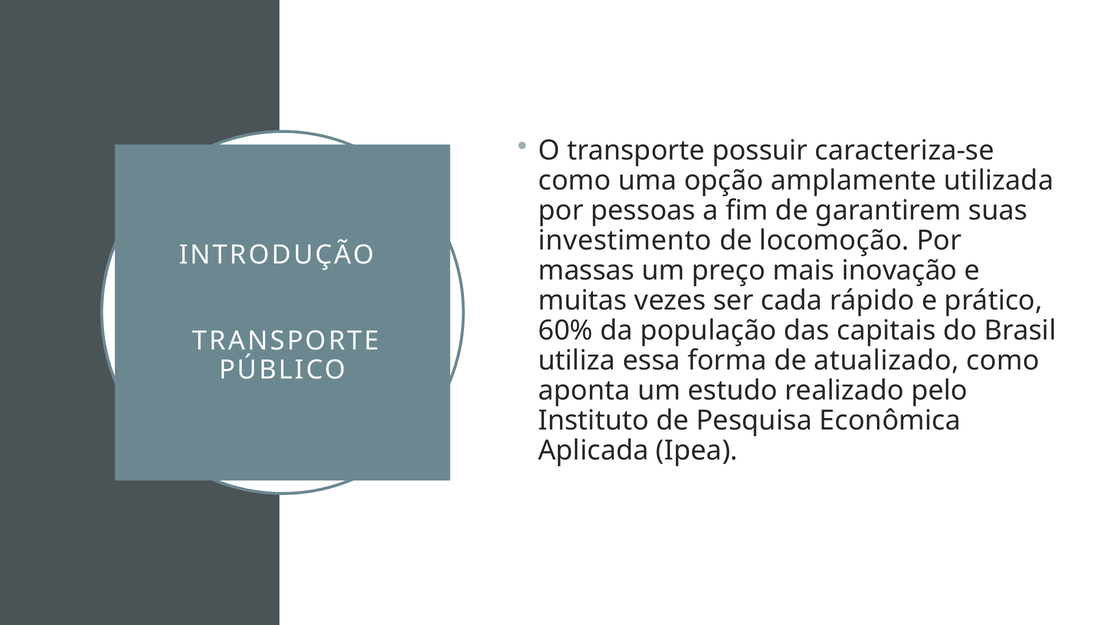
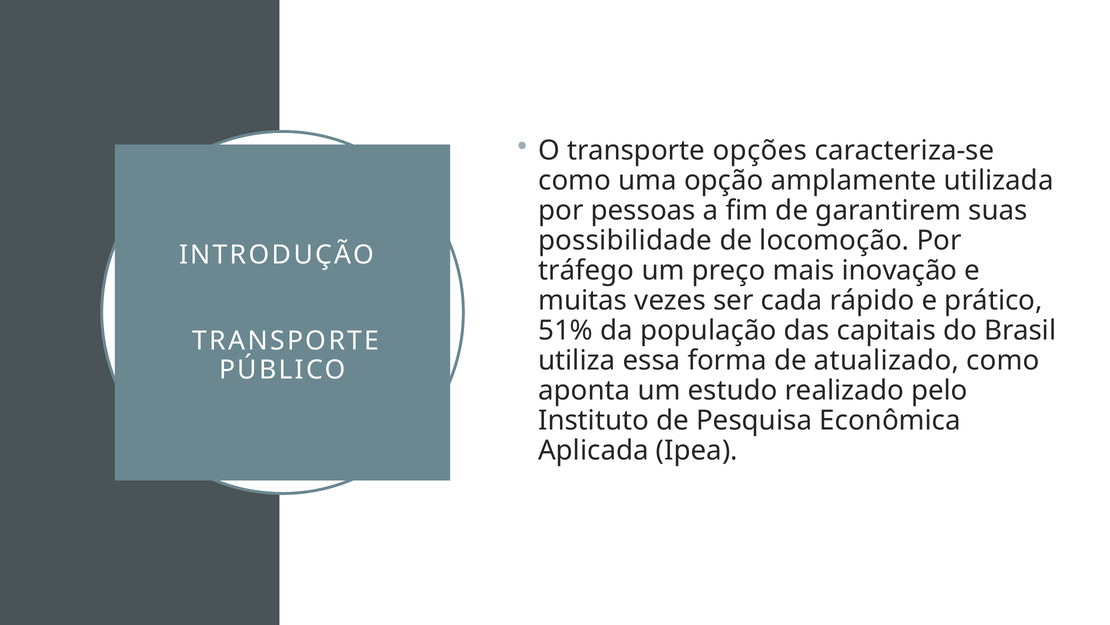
possuir: possuir -> opções
investimento: investimento -> possibilidade
massas: massas -> tráfego
60%: 60% -> 51%
